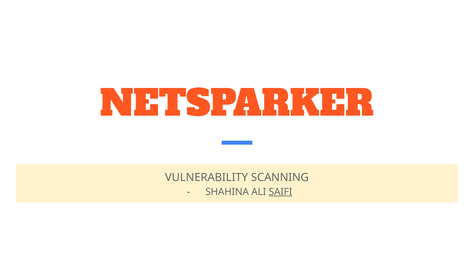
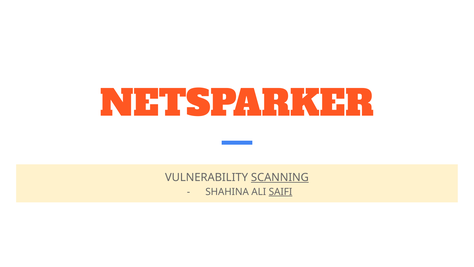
SCANNING underline: none -> present
